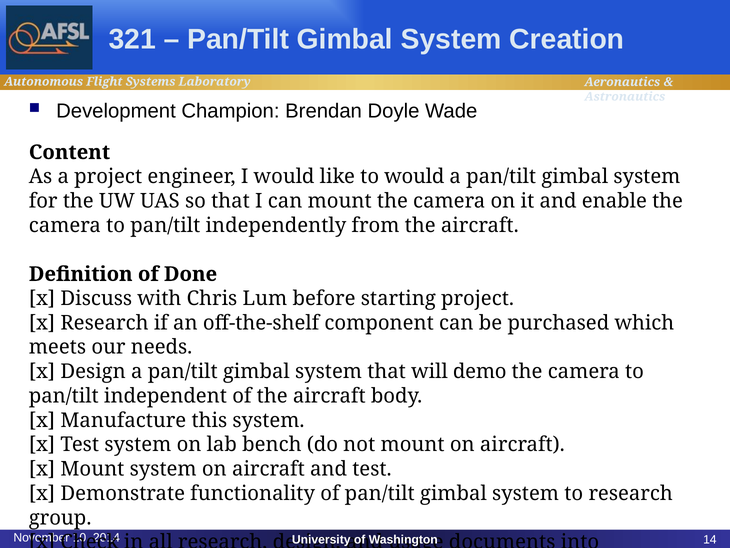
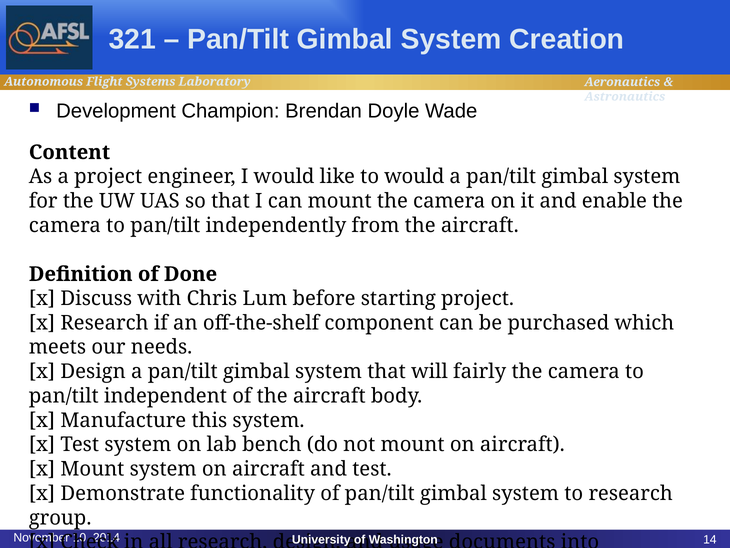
demo: demo -> fairly
